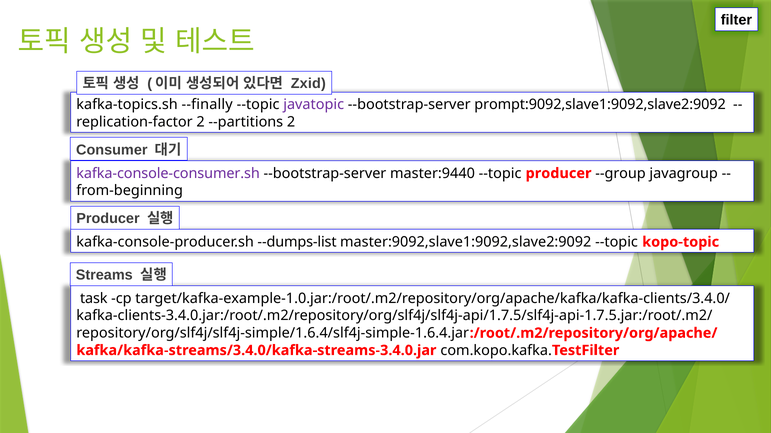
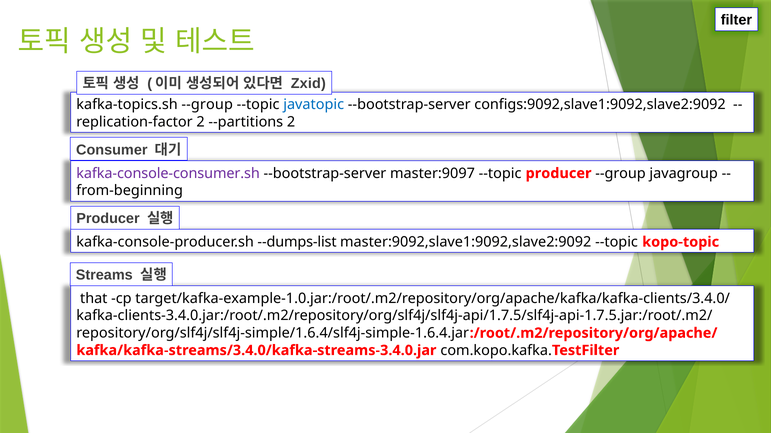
kafka-topics.sh --finally: --finally -> --group
javatopic colour: purple -> blue
prompt:9092,slave1:9092,slave2:9092: prompt:9092,slave1:9092,slave2:9092 -> configs:9092,slave1:9092,slave2:9092
master:9440: master:9440 -> master:9097
task: task -> that
